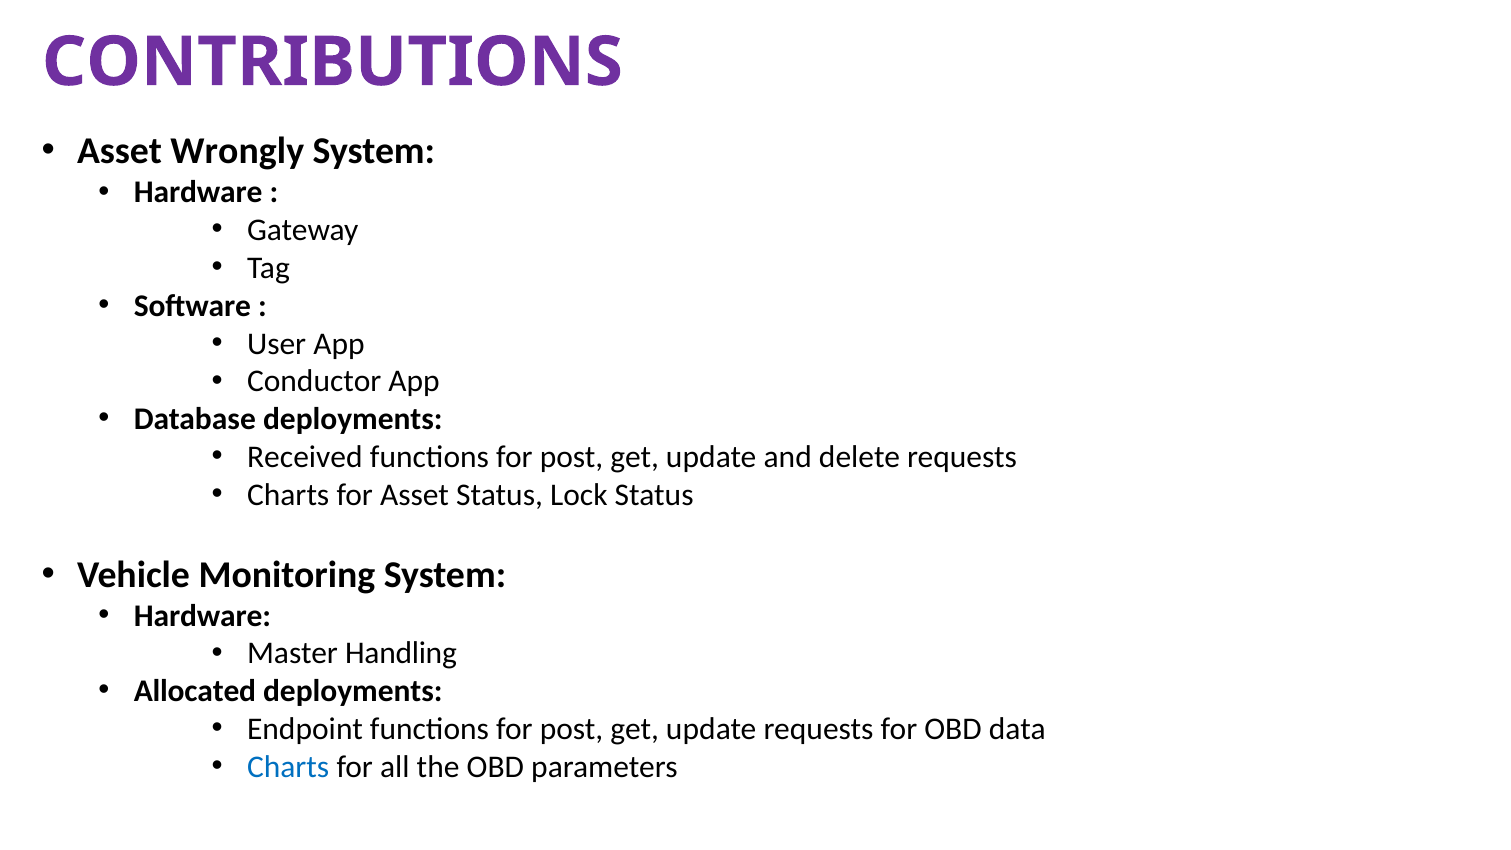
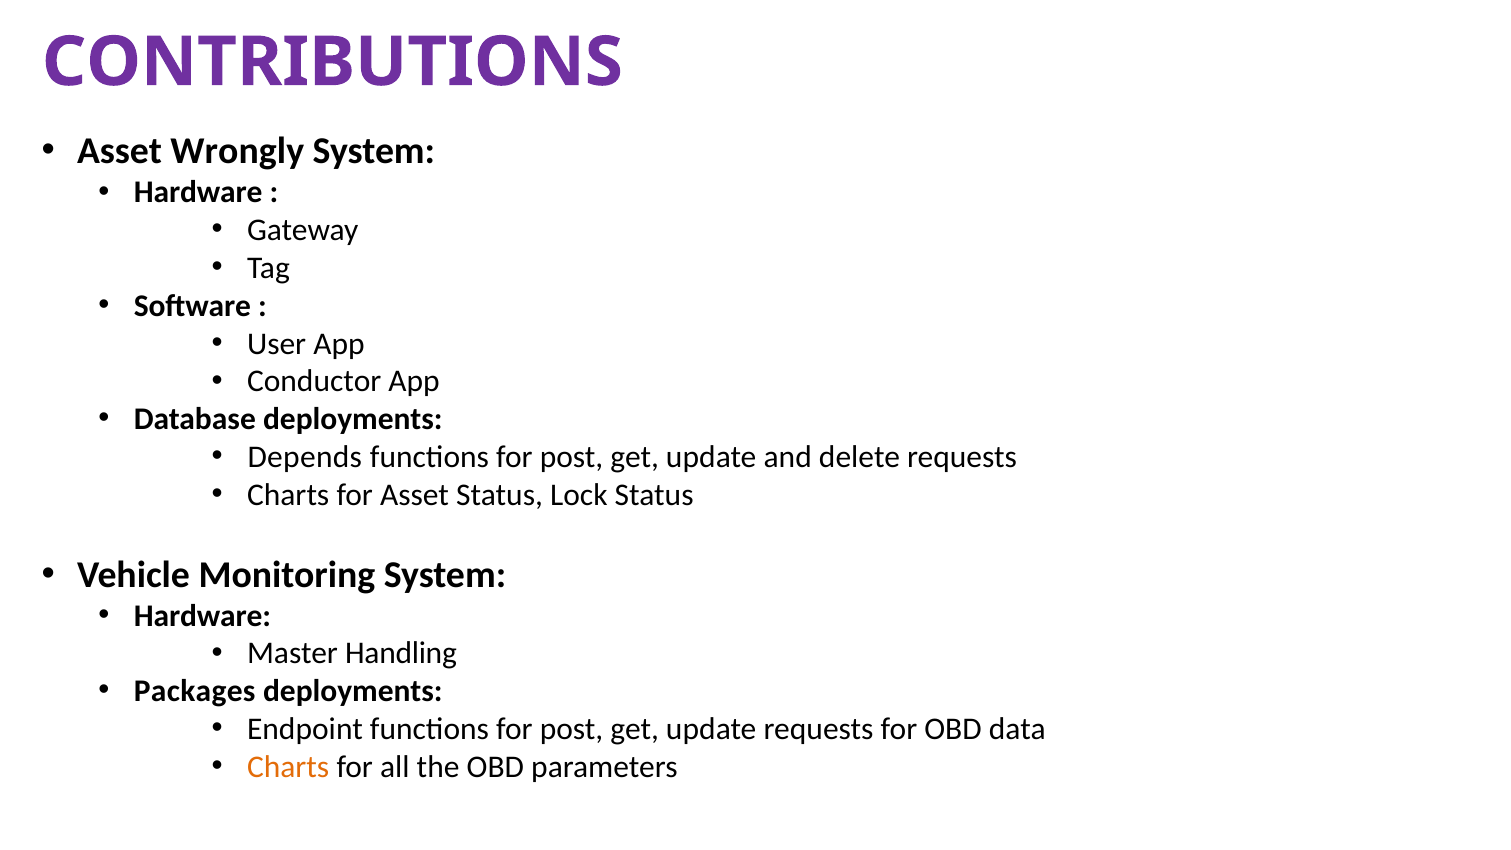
Received: Received -> Depends
Allocated: Allocated -> Packages
Charts at (288, 767) colour: blue -> orange
